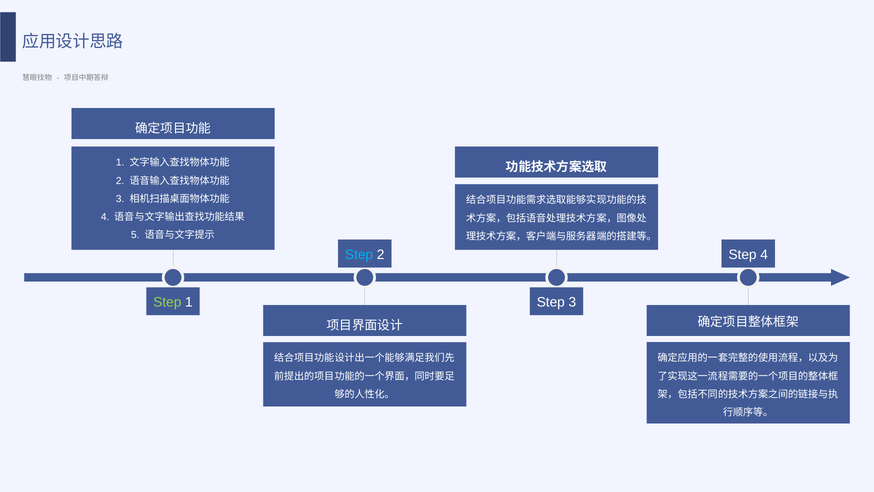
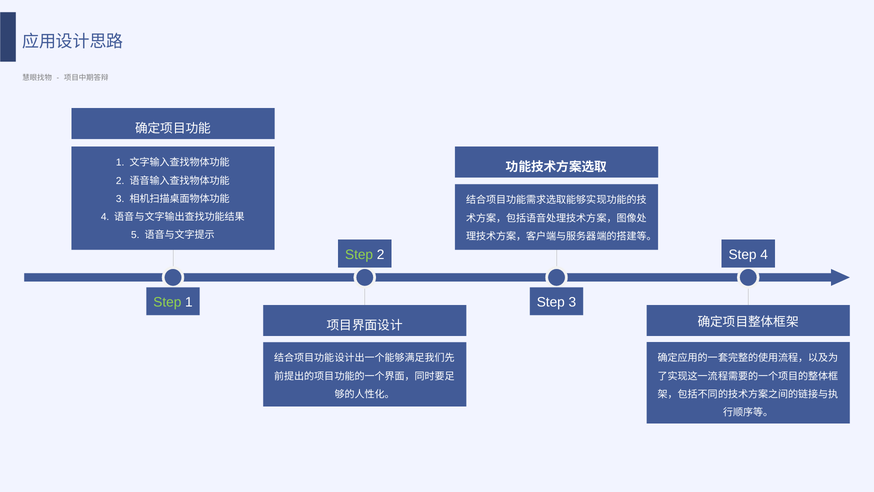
Step at (359, 254) colour: light blue -> light green
